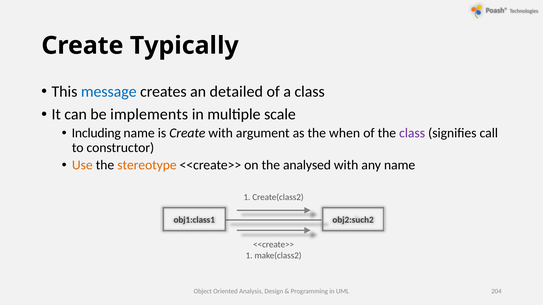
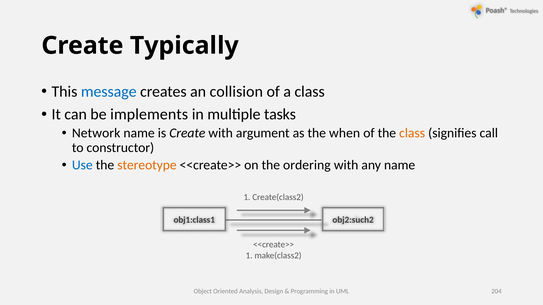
detailed: detailed -> collision
scale: scale -> tasks
Including: Including -> Network
class at (412, 133) colour: purple -> orange
Use colour: orange -> blue
analysed: analysed -> ordering
